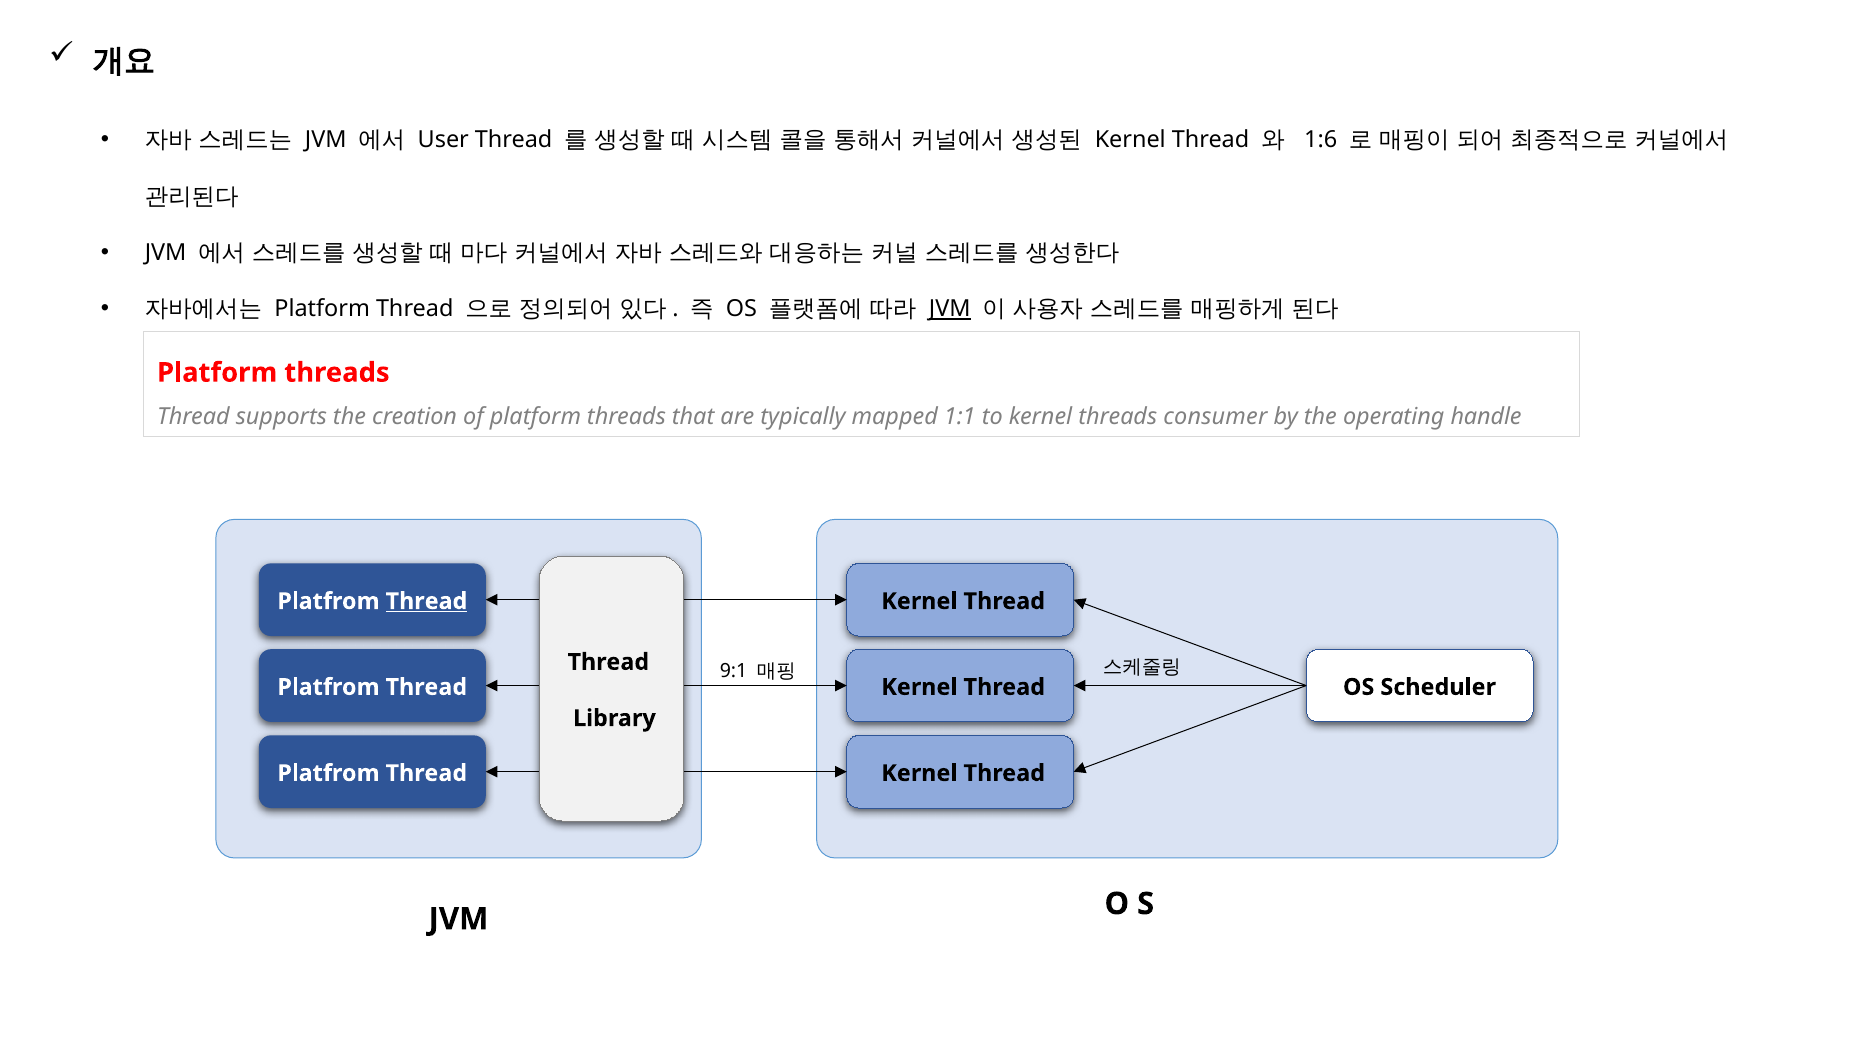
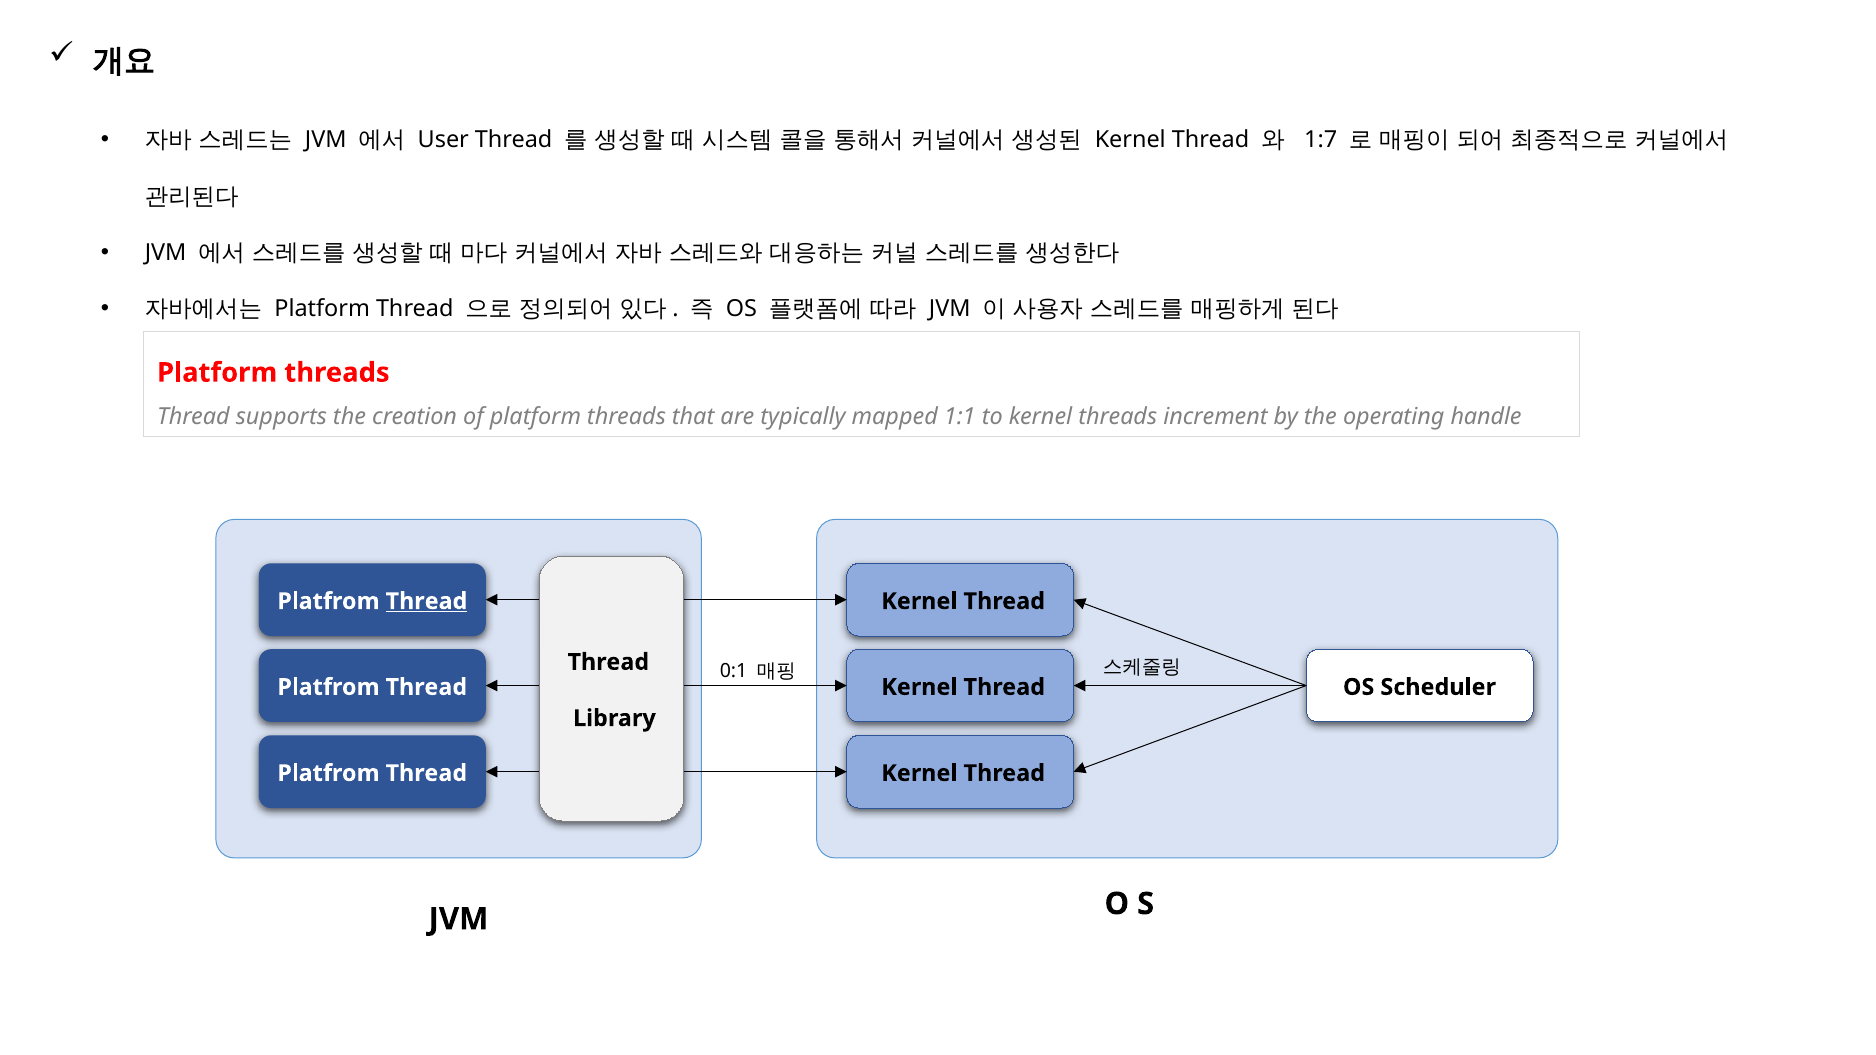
1:6: 1:6 -> 1:7
JVM at (950, 309) underline: present -> none
consumer: consumer -> increment
9:1: 9:1 -> 0:1
